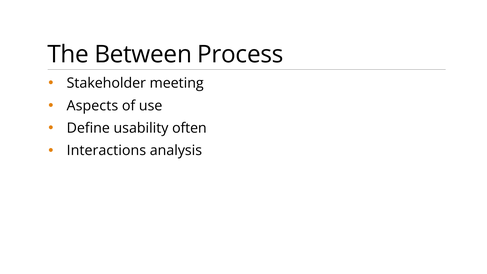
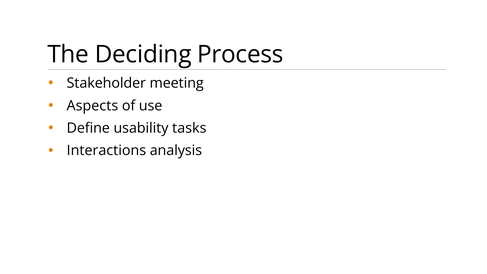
Between: Between -> Deciding
often: often -> tasks
